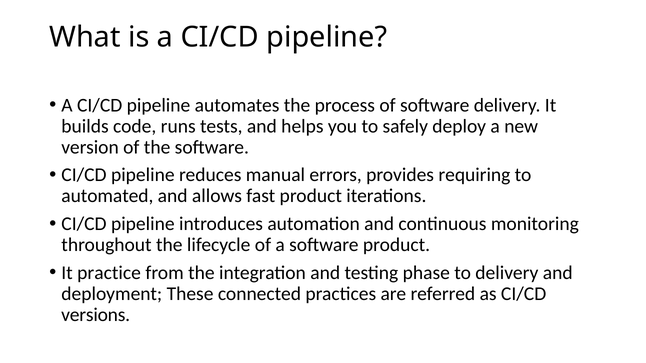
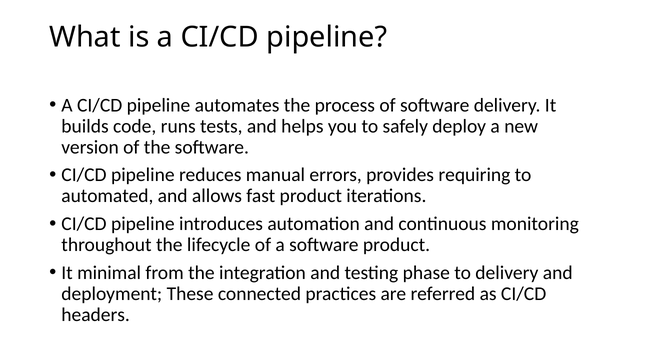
practice: practice -> minimal
versions: versions -> headers
